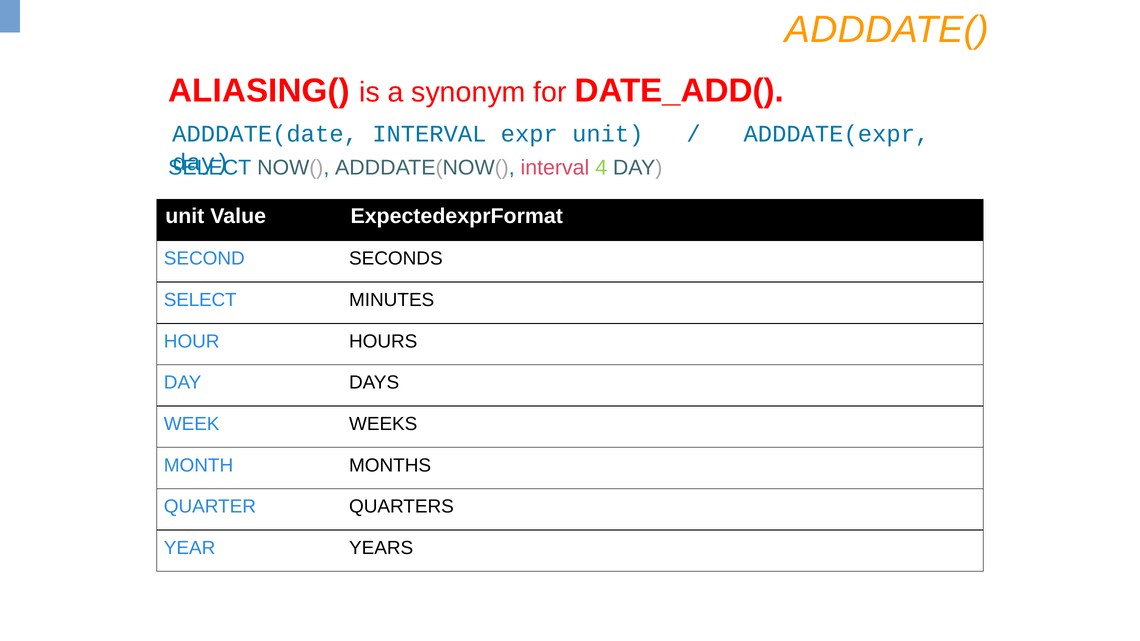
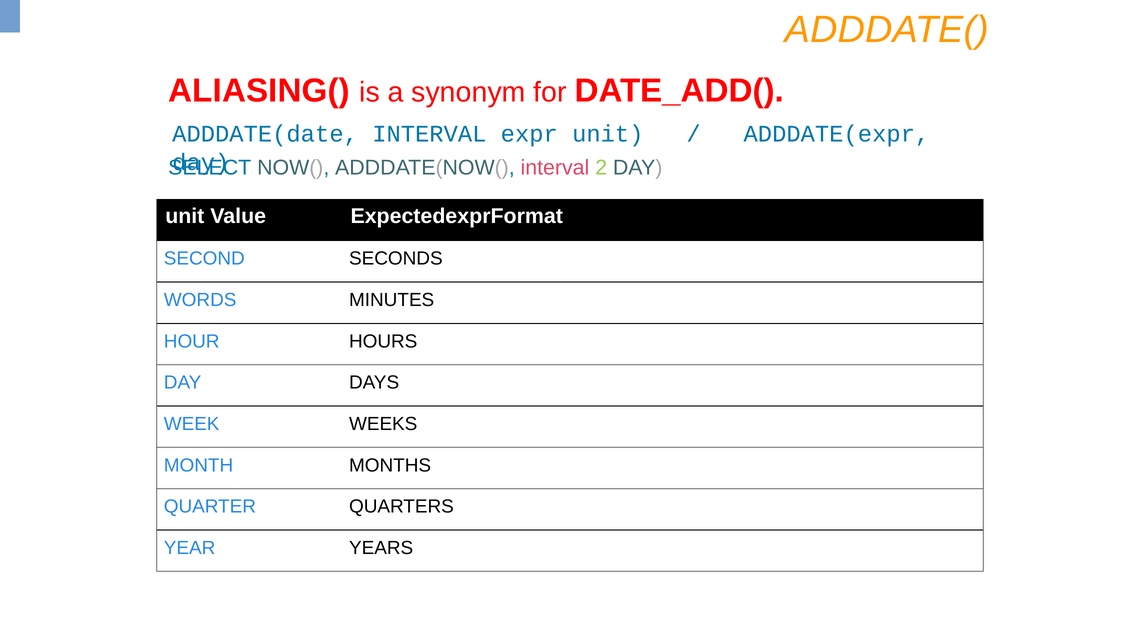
4: 4 -> 2
SELECT at (200, 300): SELECT -> WORDS
